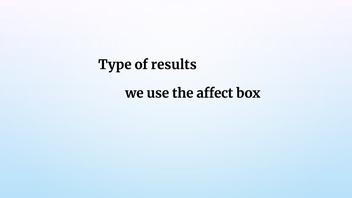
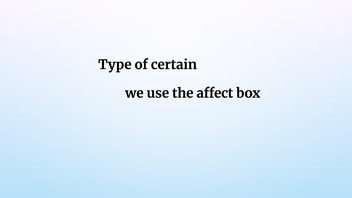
results: results -> certain
